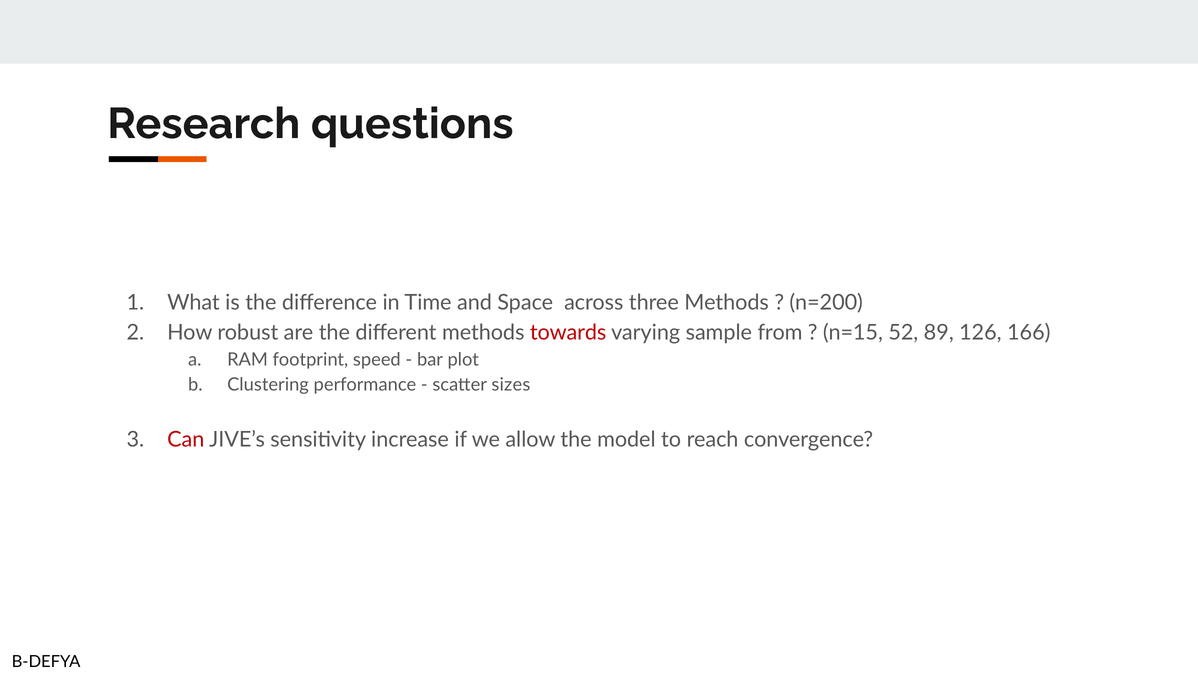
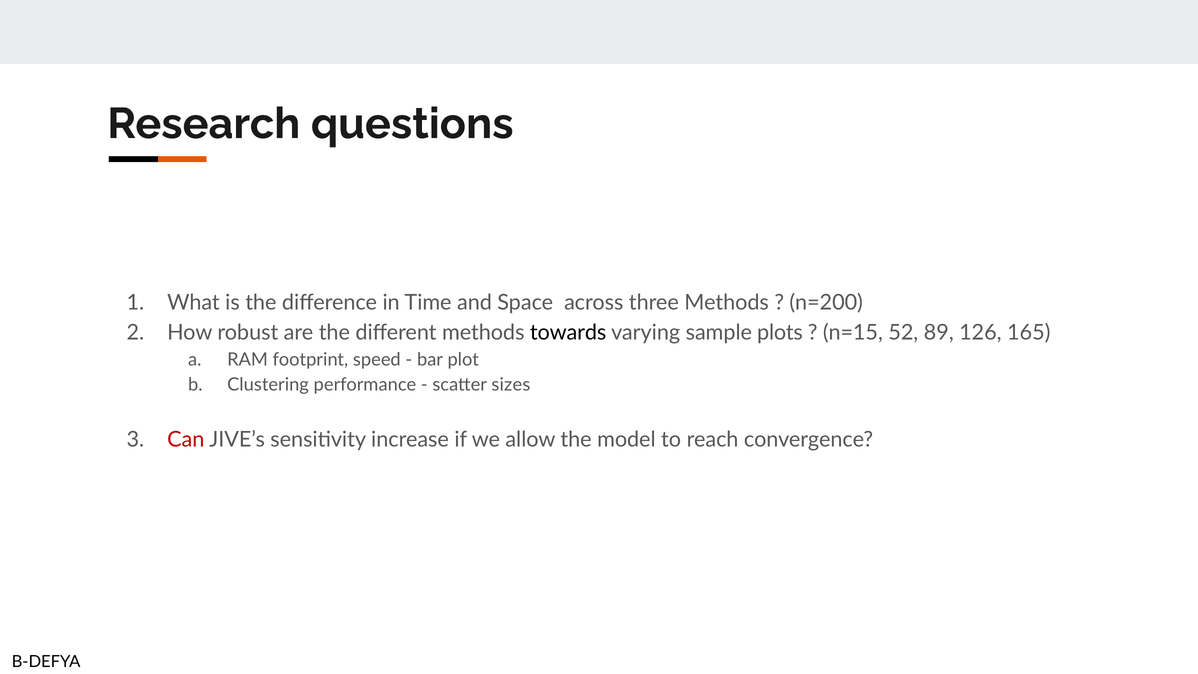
towards colour: red -> black
from: from -> plots
166: 166 -> 165
